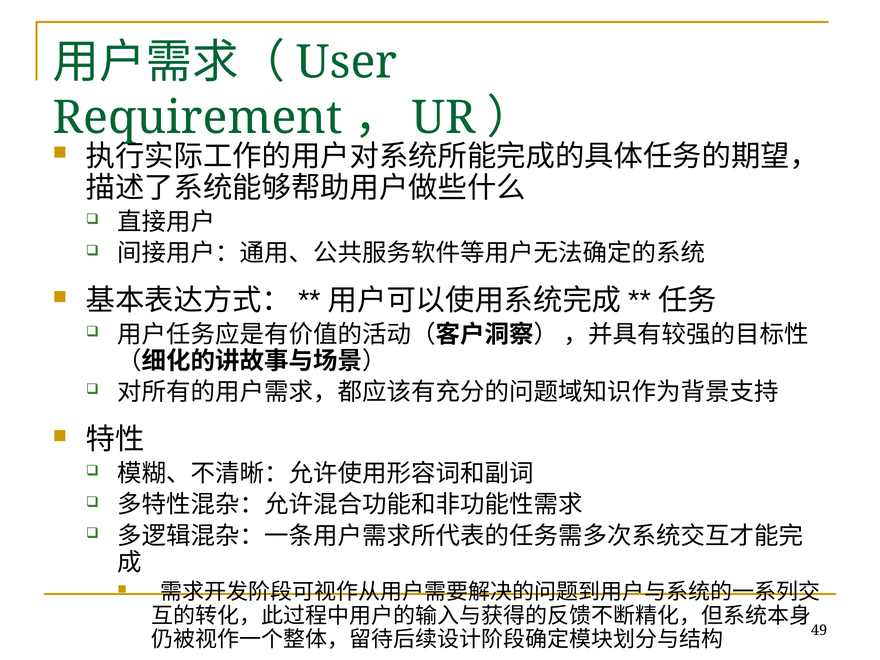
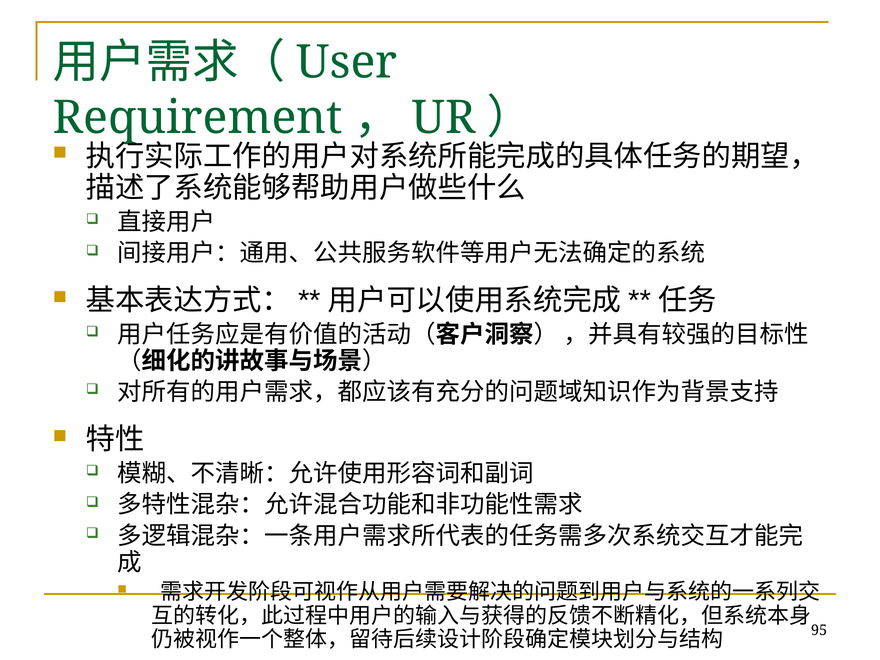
49: 49 -> 95
